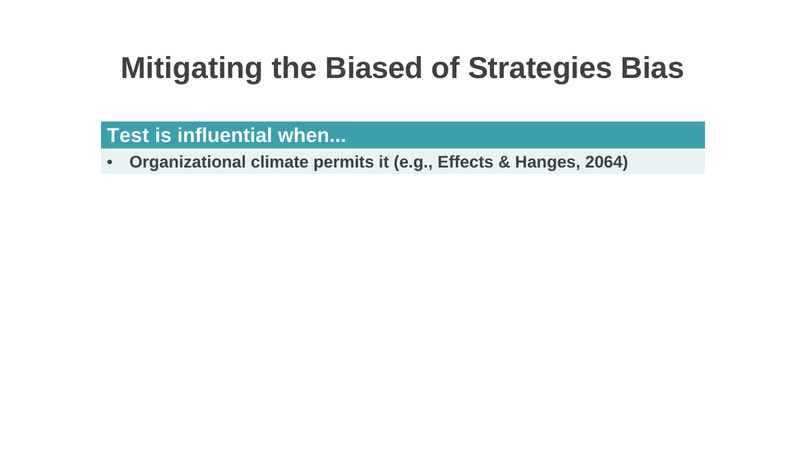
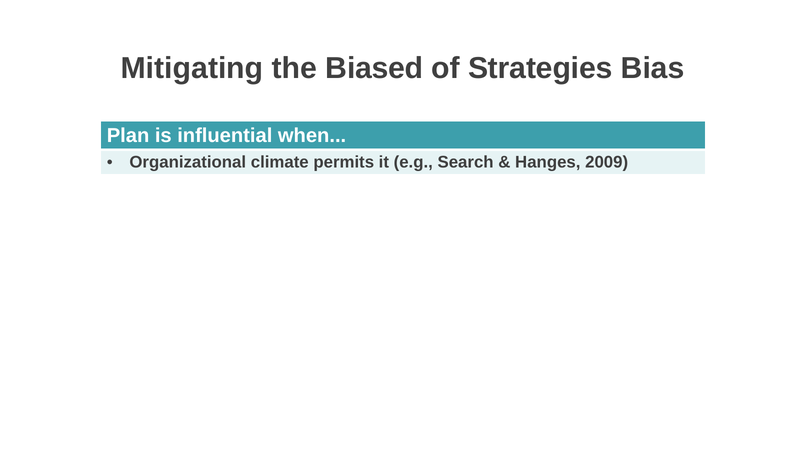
Test: Test -> Plan
Effects: Effects -> Search
2064: 2064 -> 2009
